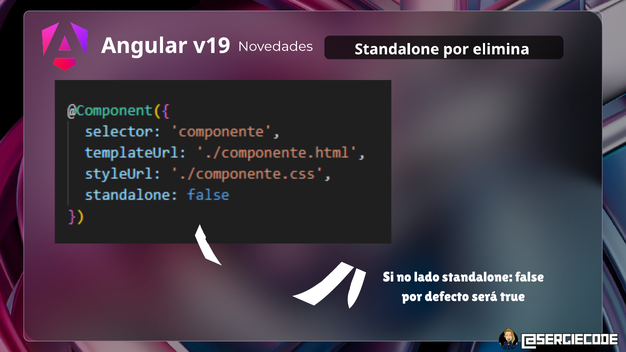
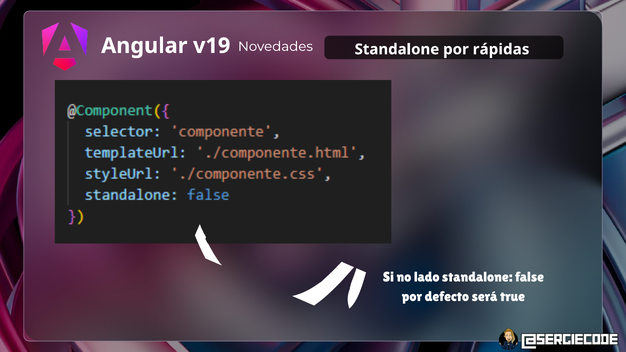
elimina: elimina -> rápidas
